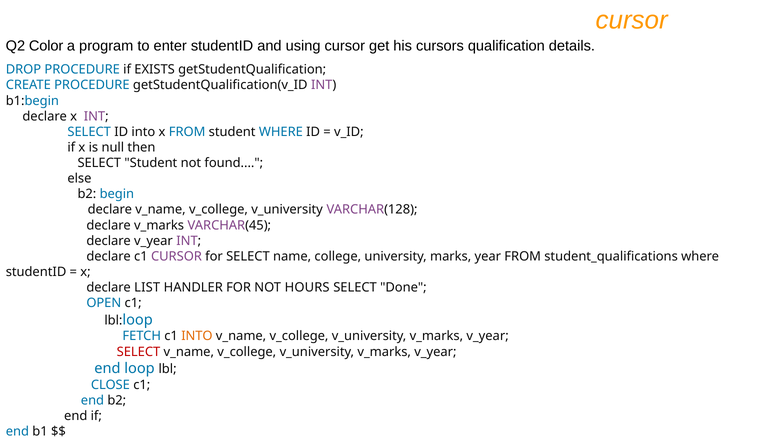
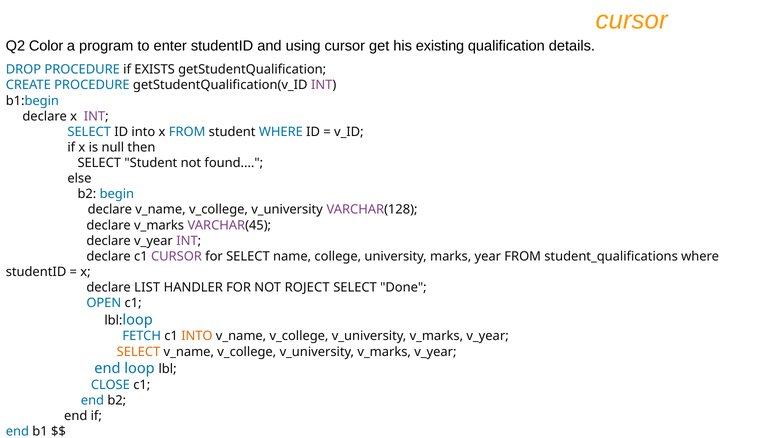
cursors: cursors -> existing
HOURS: HOURS -> ROJECT
SELECT at (138, 351) colour: red -> orange
